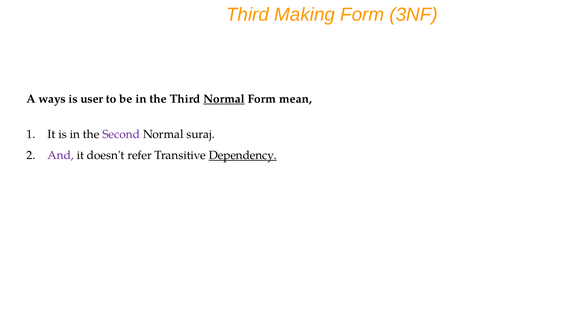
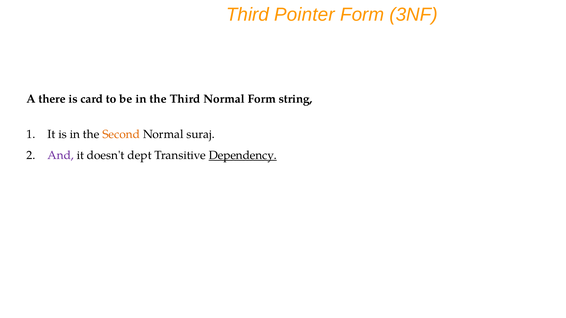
Making: Making -> Pointer
ways: ways -> there
user: user -> card
Normal at (224, 99) underline: present -> none
mean: mean -> string
Second colour: purple -> orange
refer: refer -> dept
